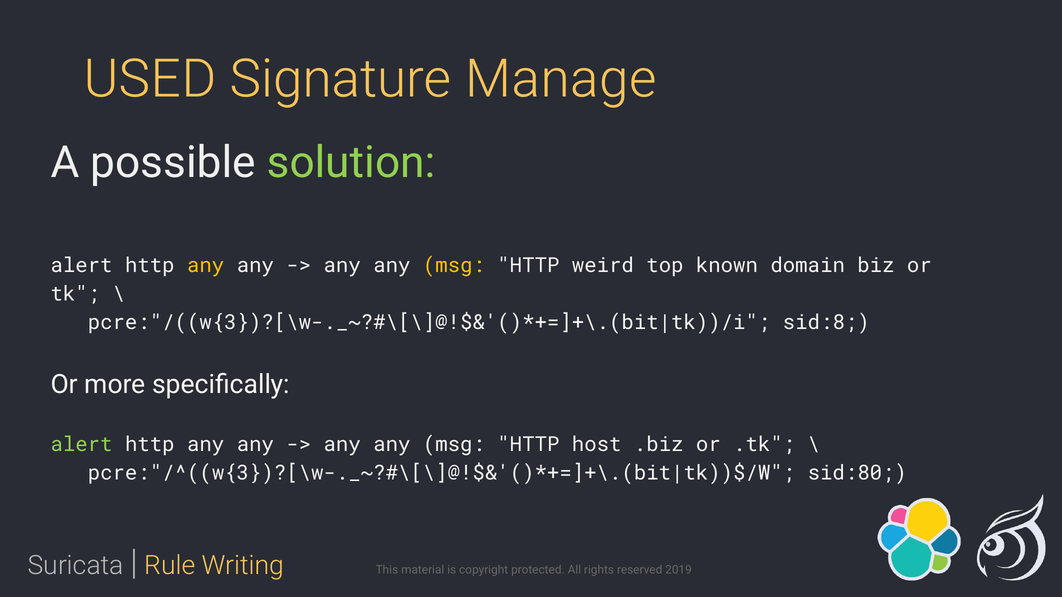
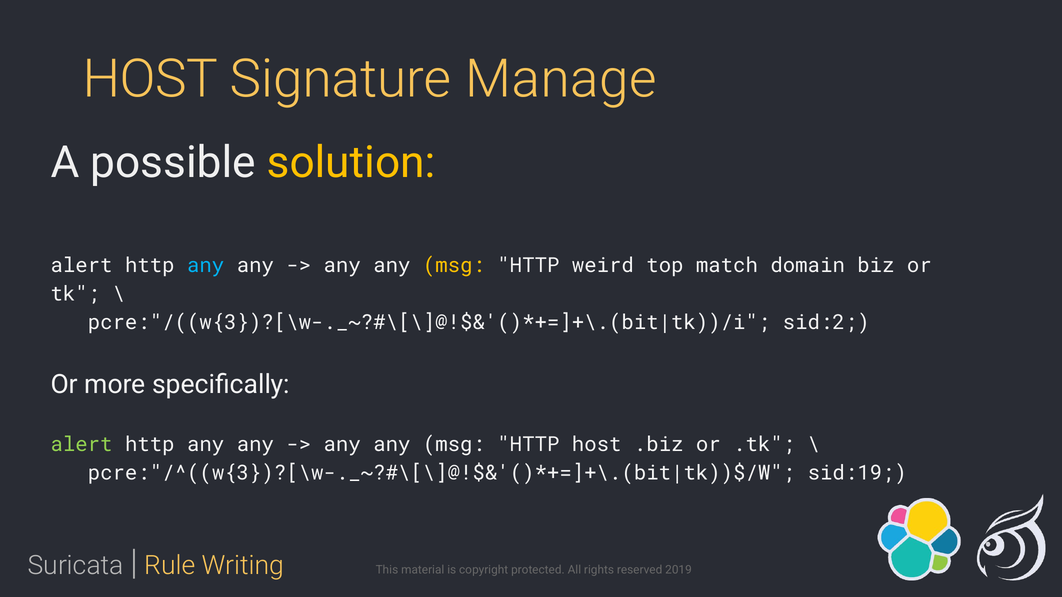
USED at (150, 79): USED -> HOST
solution colour: light green -> yellow
any at (206, 266) colour: yellow -> light blue
known: known -> match
sid:8: sid:8 -> sid:2
sid:80: sid:80 -> sid:19
